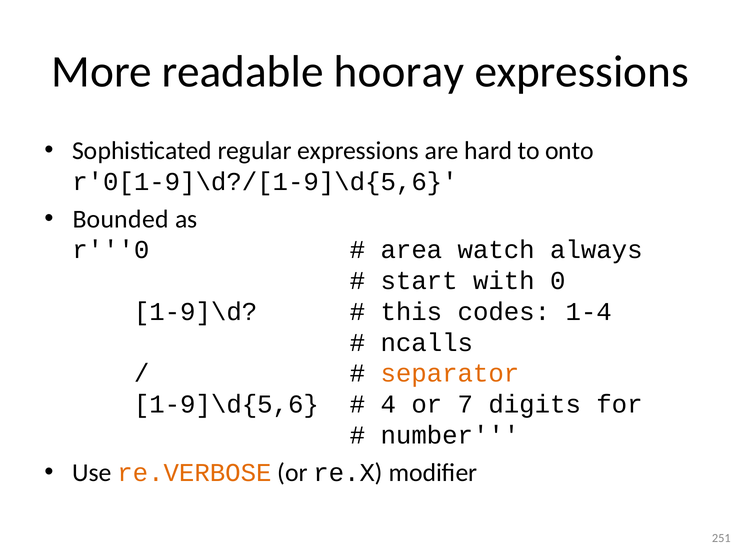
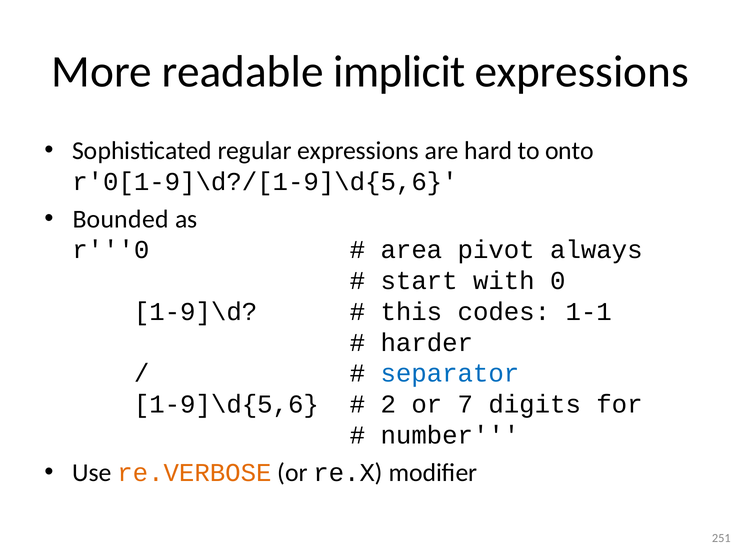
hooray: hooray -> implicit
watch: watch -> pivot
1-4: 1-4 -> 1-1
ncalls: ncalls -> harder
separator colour: orange -> blue
4: 4 -> 2
